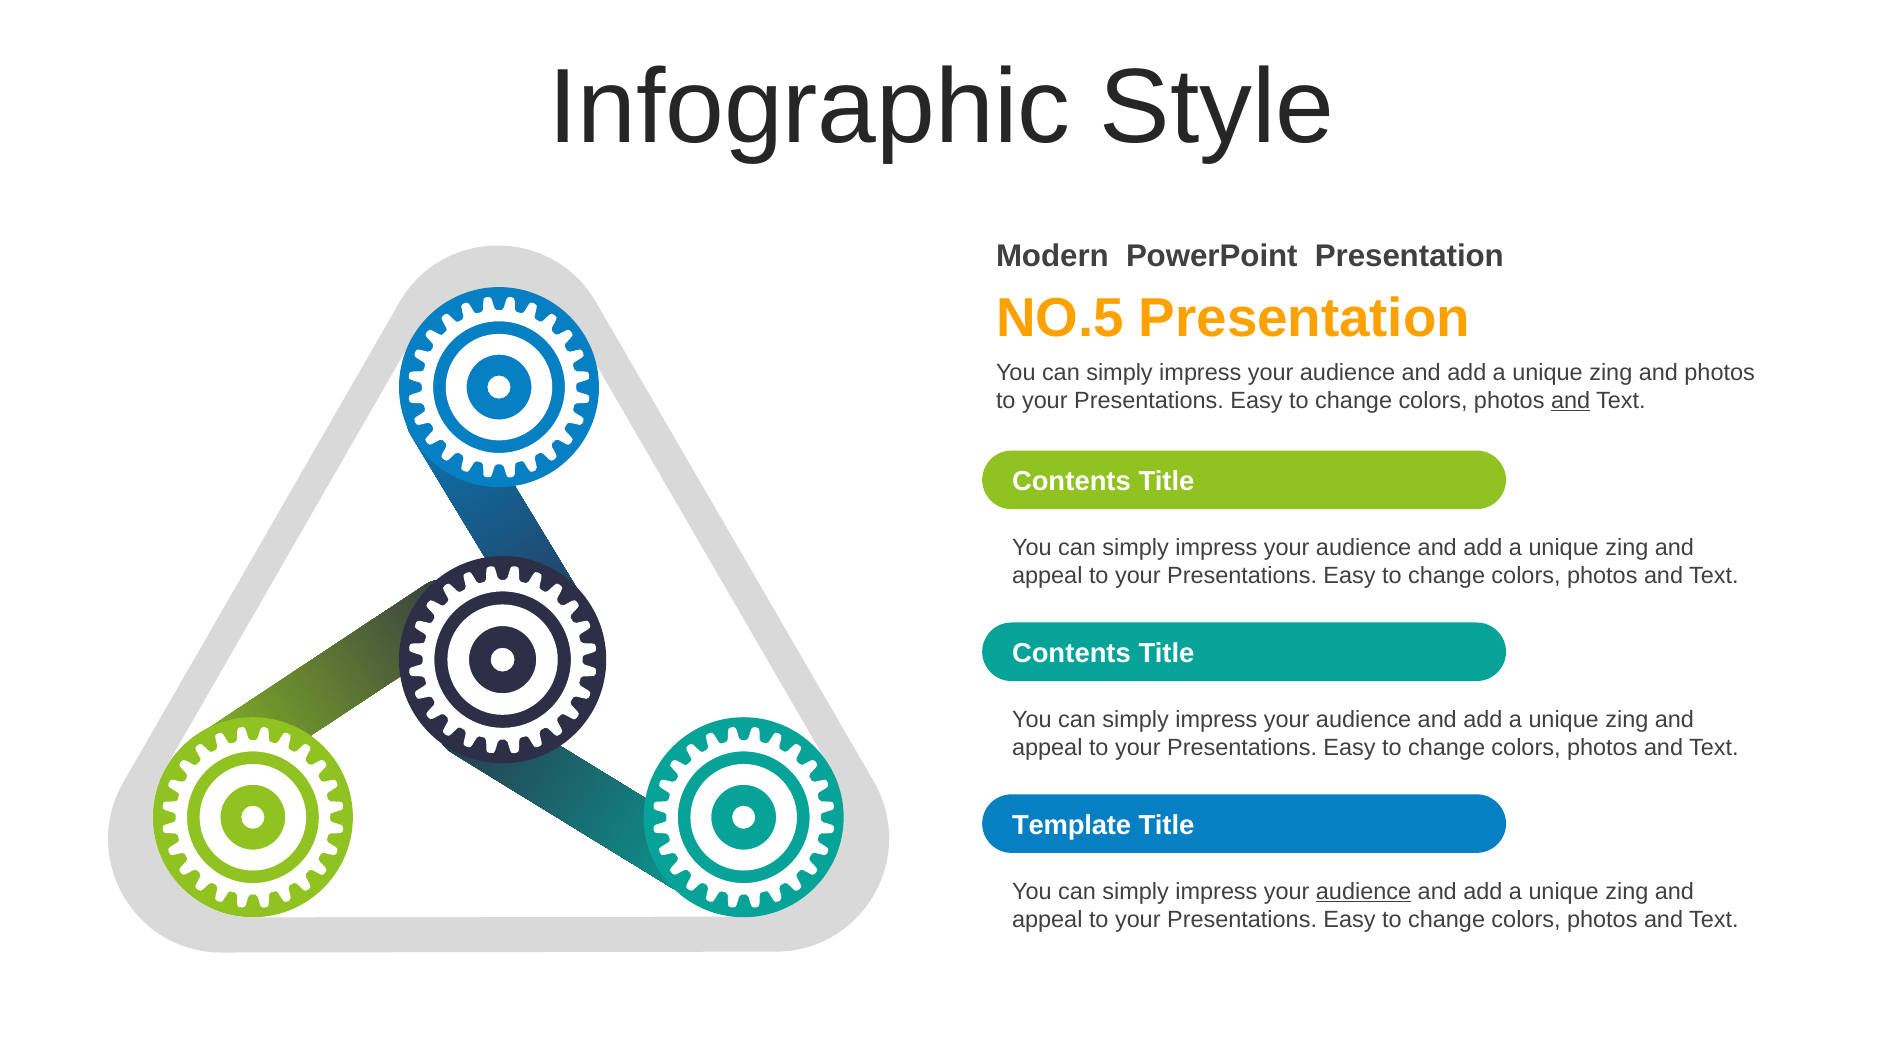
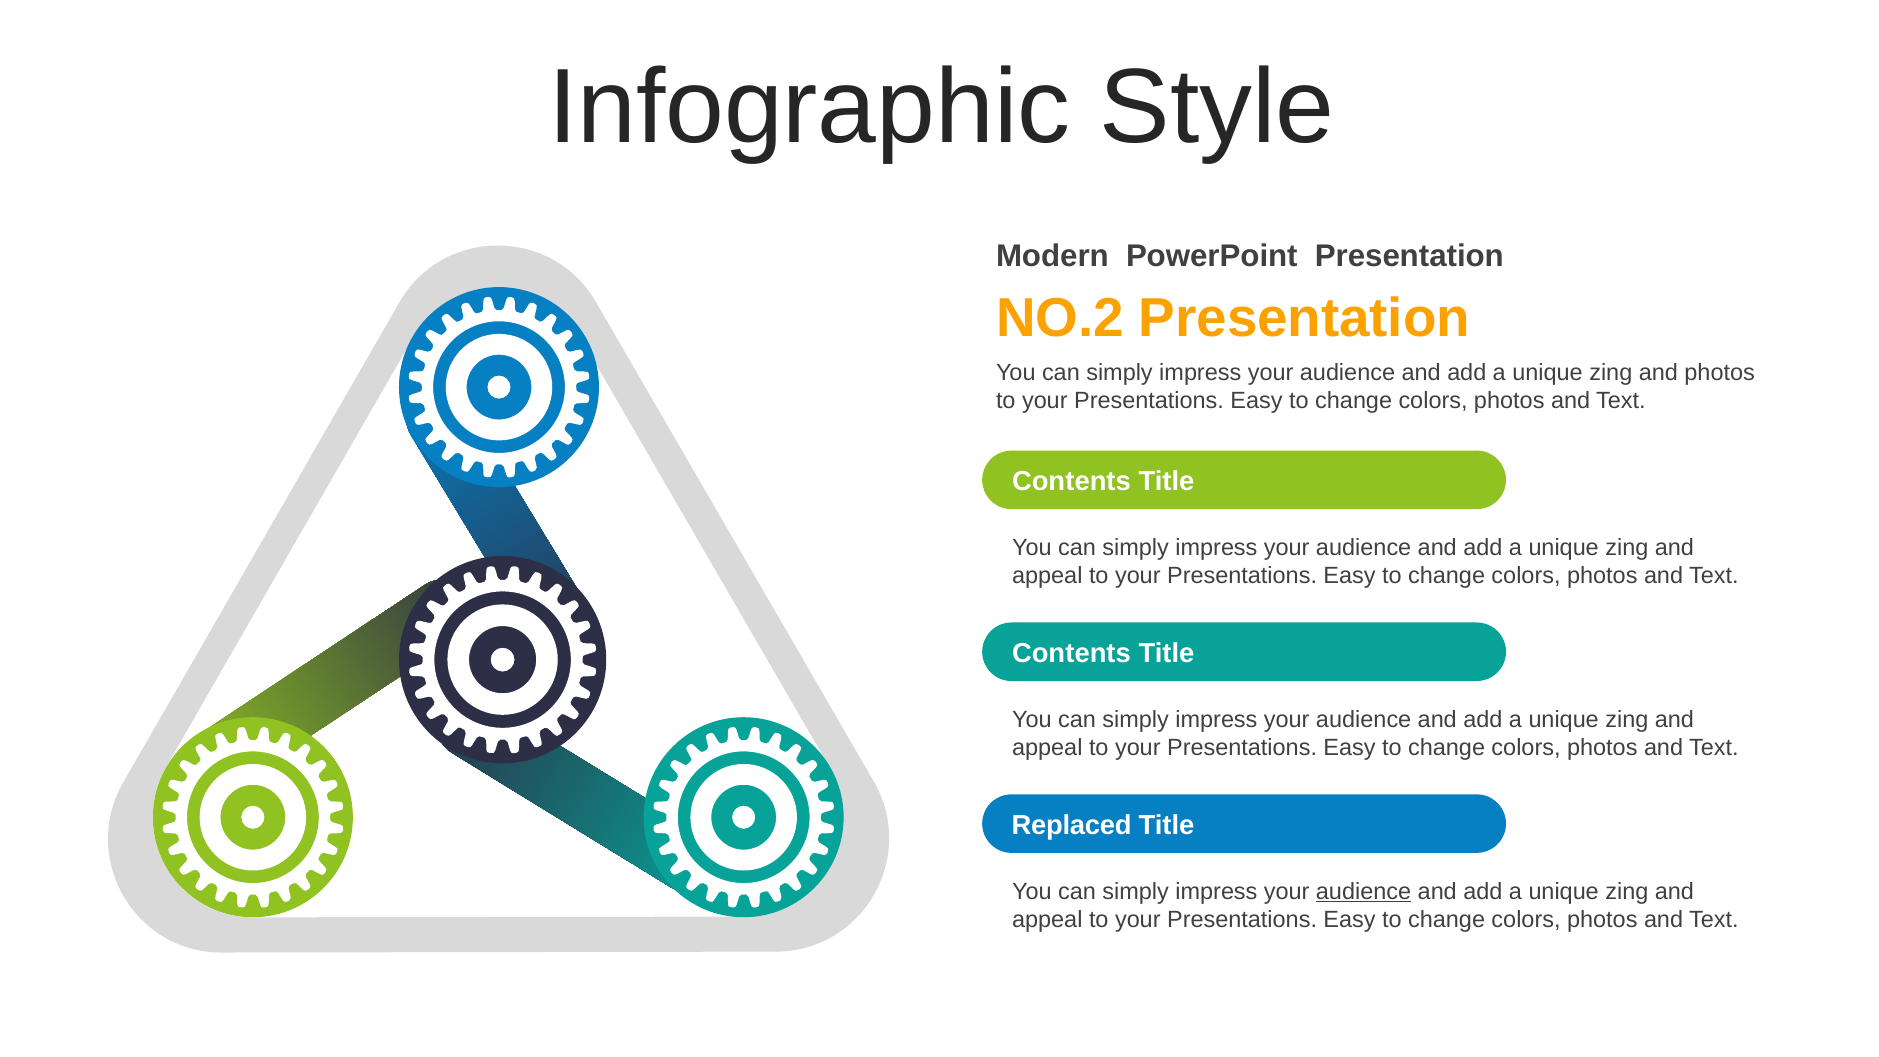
NO.5: NO.5 -> NO.2
and at (1571, 400) underline: present -> none
Template: Template -> Replaced
